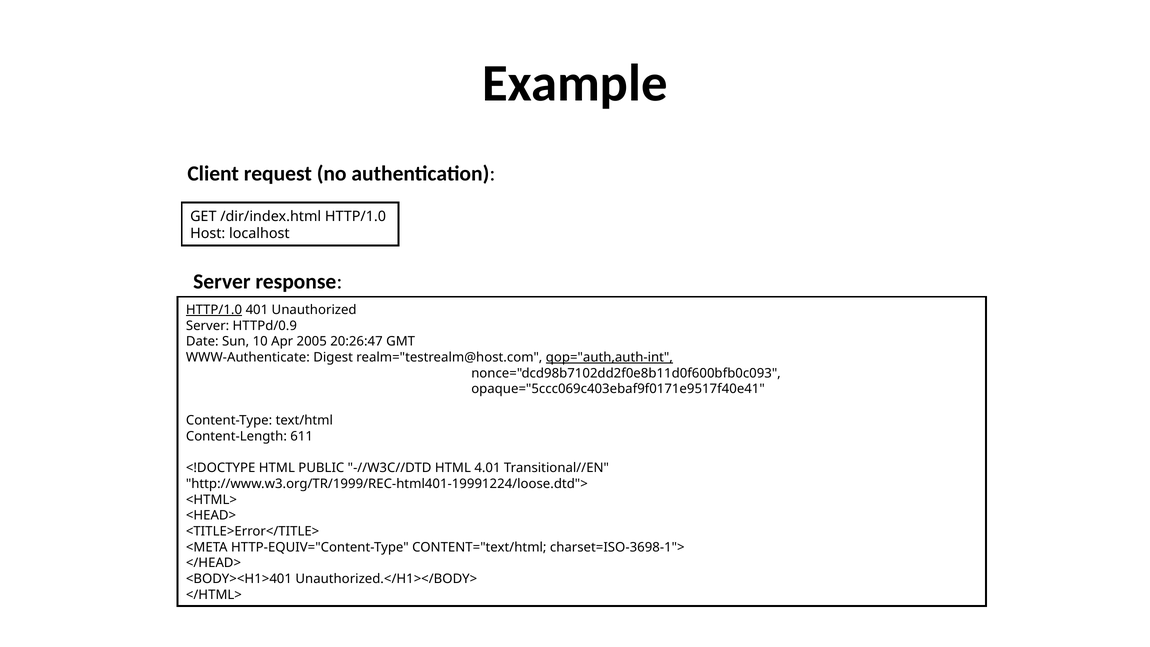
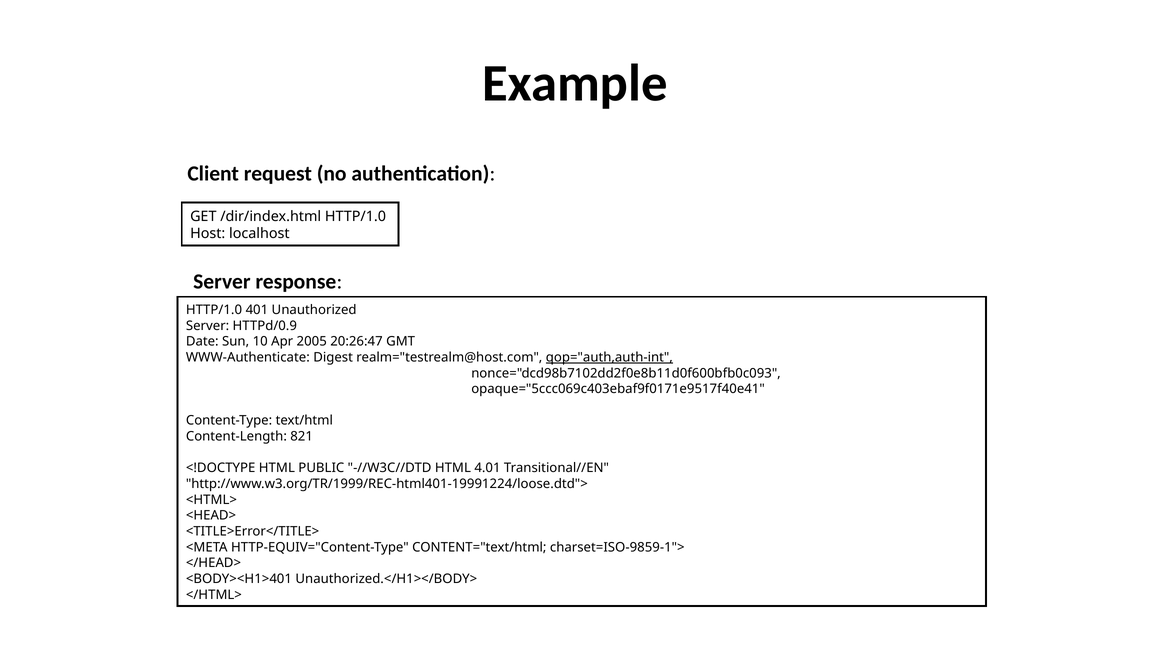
HTTP/1.0 at (214, 310) underline: present -> none
611: 611 -> 821
charset=ISO-3698-1">: charset=ISO-3698-1"> -> charset=ISO-9859-1">
